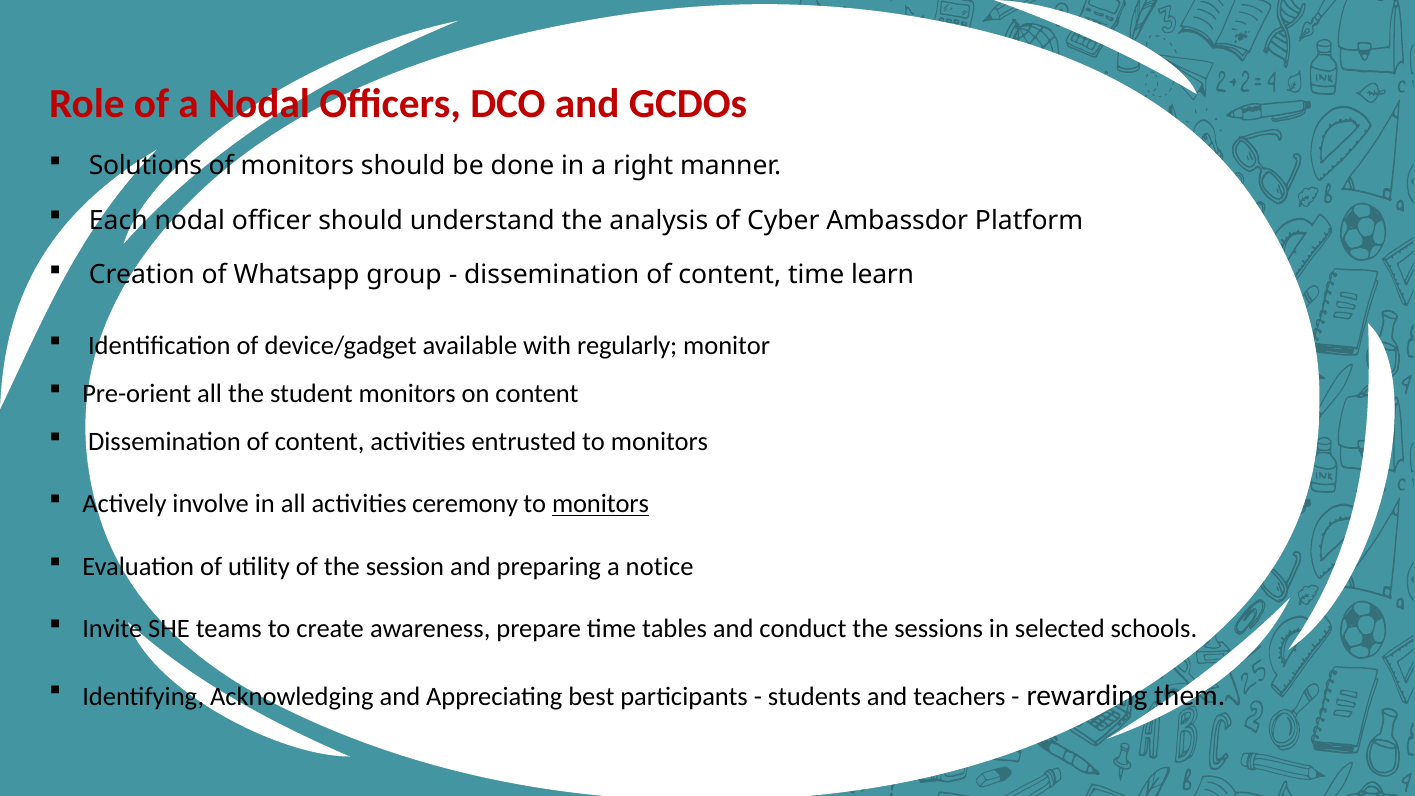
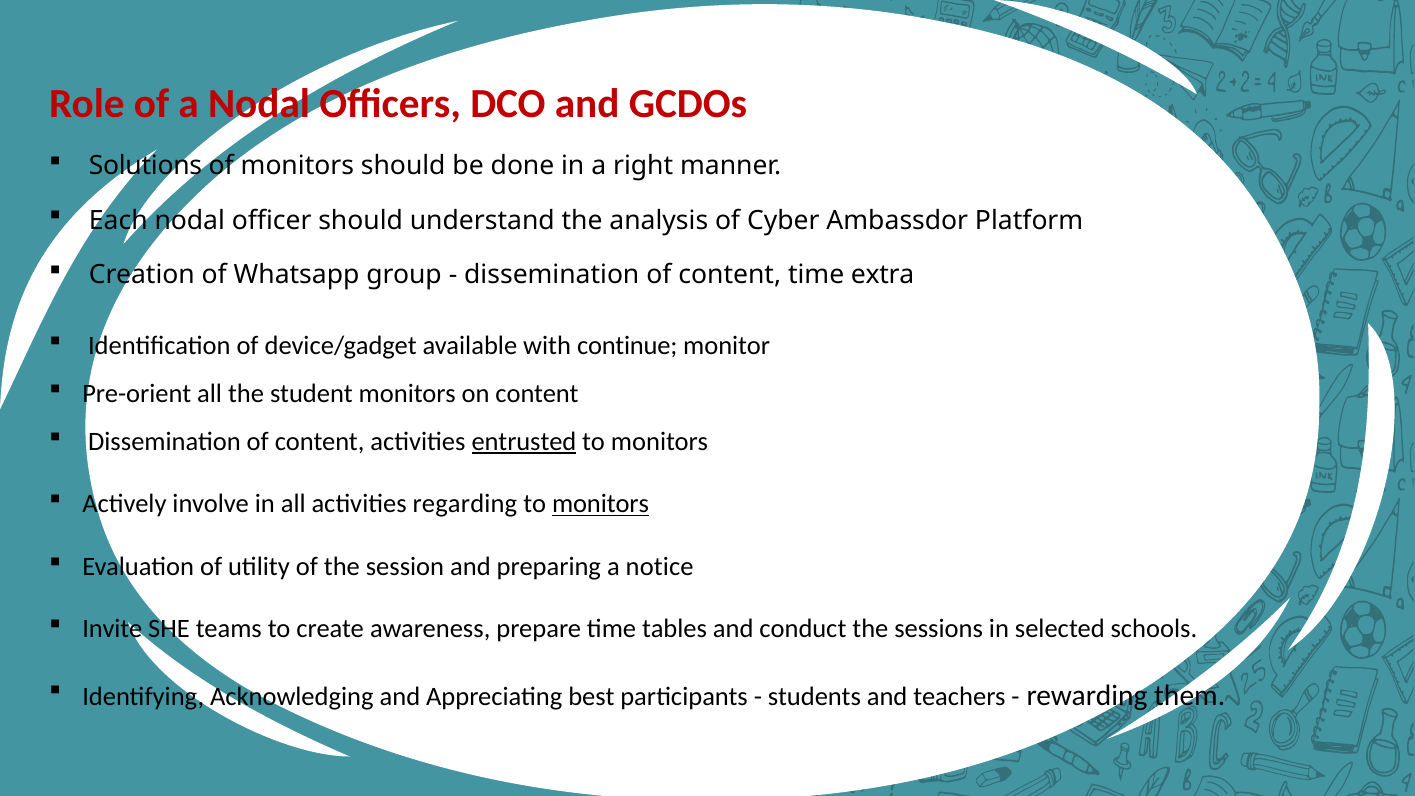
learn: learn -> extra
regularly: regularly -> continue
entrusted underline: none -> present
ceremony: ceremony -> regarding
